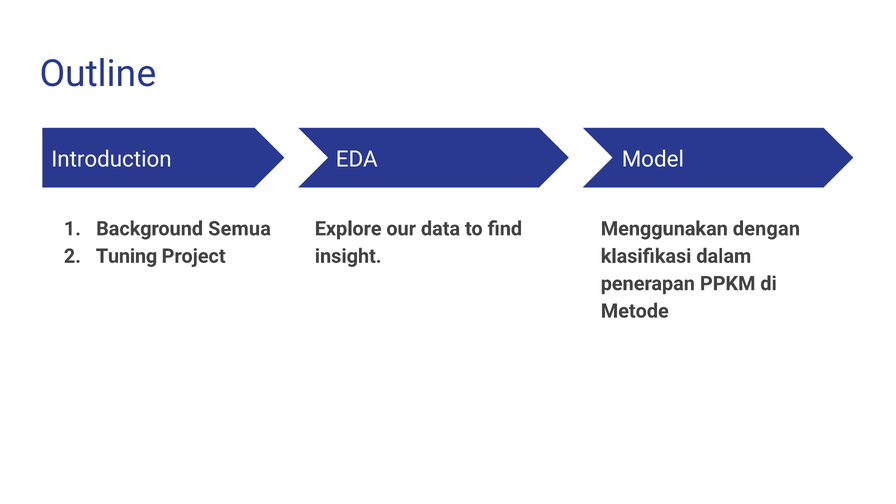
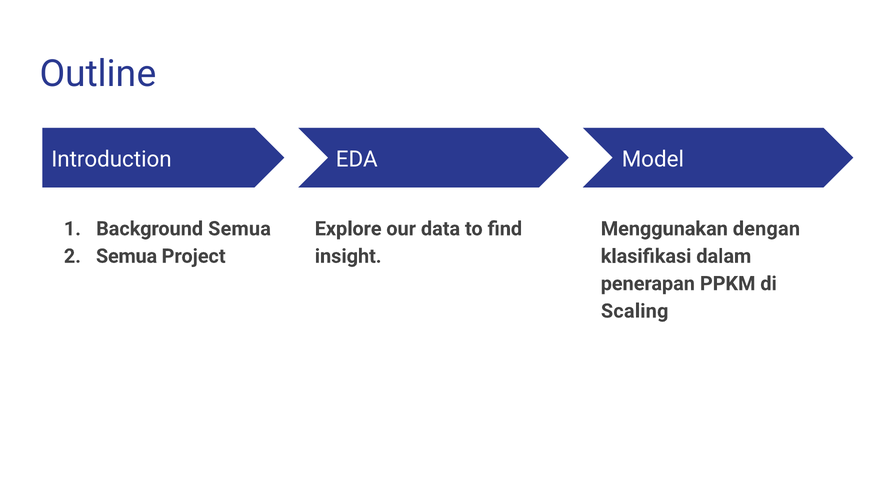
Tuning at (127, 256): Tuning -> Semua
Metode: Metode -> Scaling
